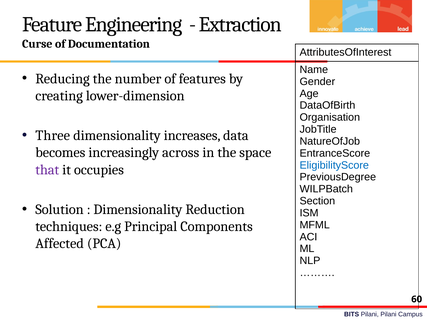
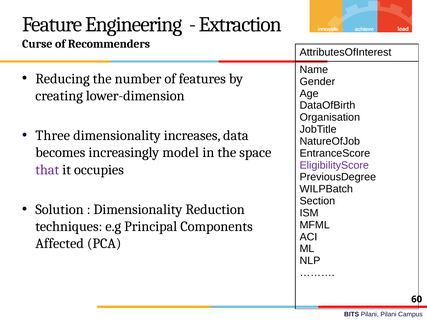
Documentation: Documentation -> Recommenders
across: across -> model
EligibilityScore colour: blue -> purple
